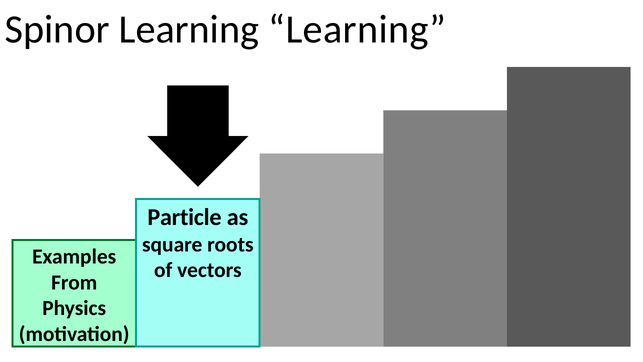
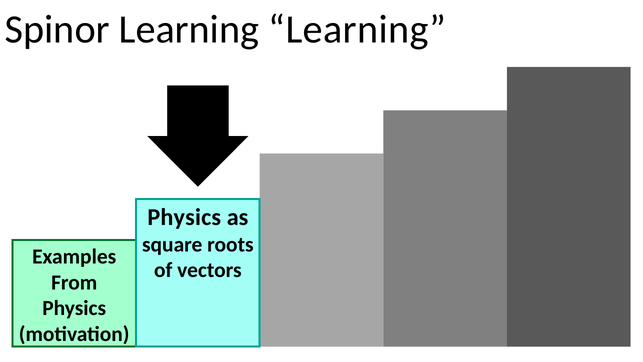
Particle at (184, 217): Particle -> Physics
